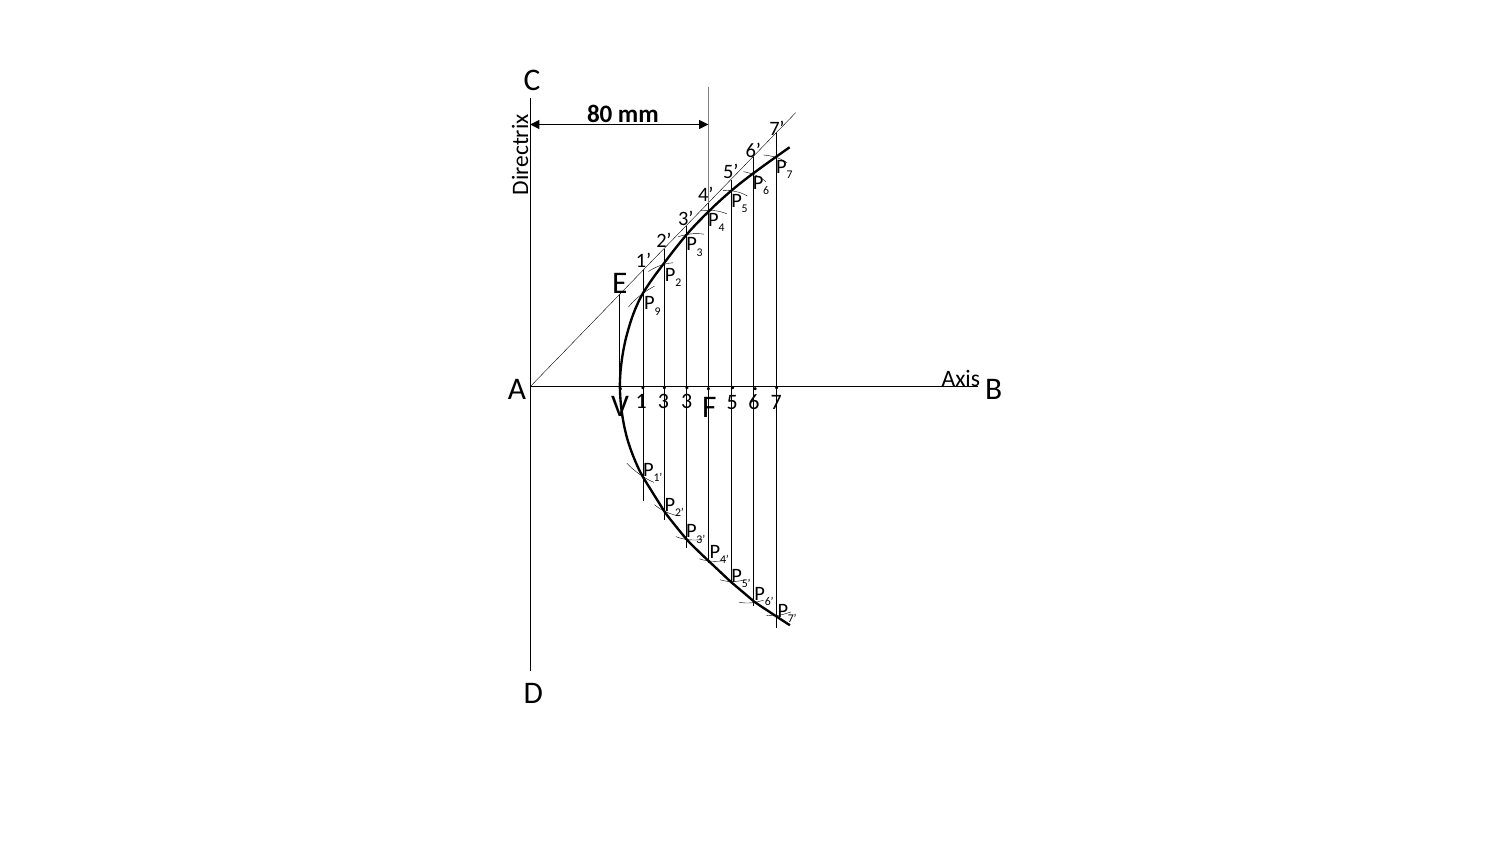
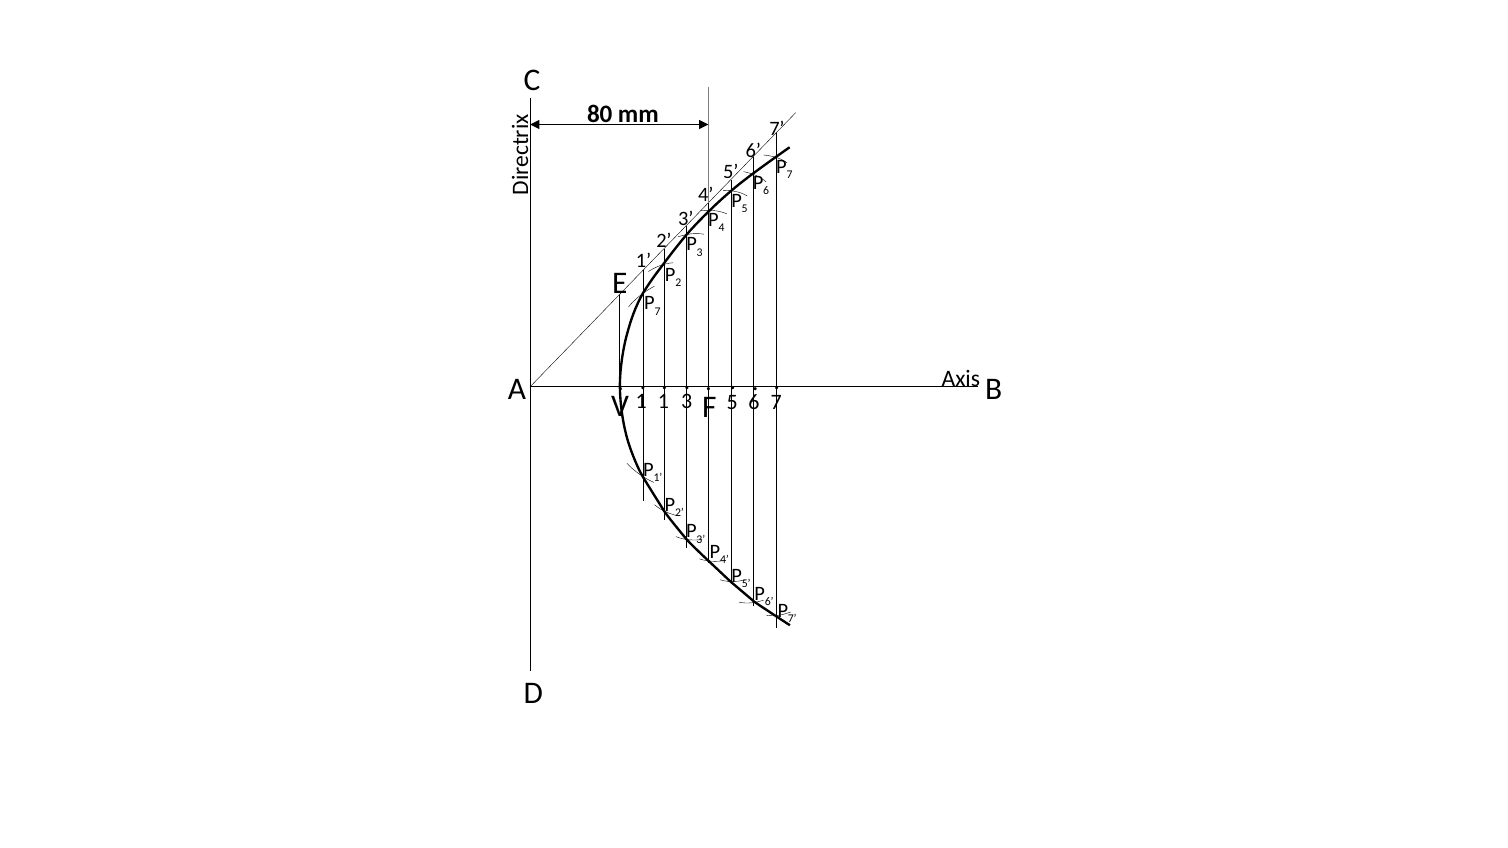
9 at (657, 311): 9 -> 7
1 3: 3 -> 1
